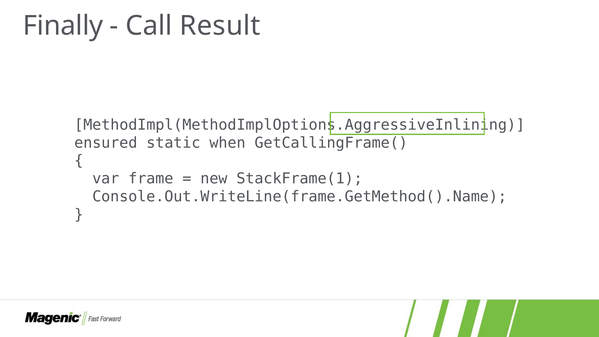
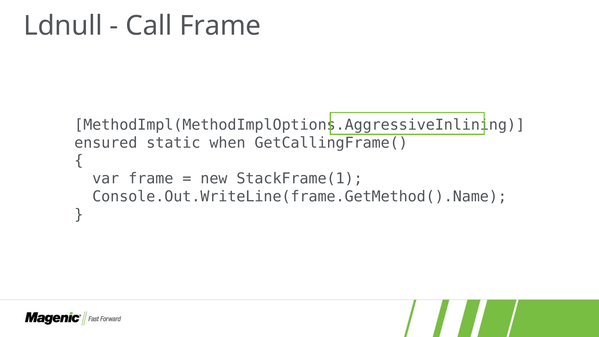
Finally: Finally -> Ldnull
Call Result: Result -> Frame
